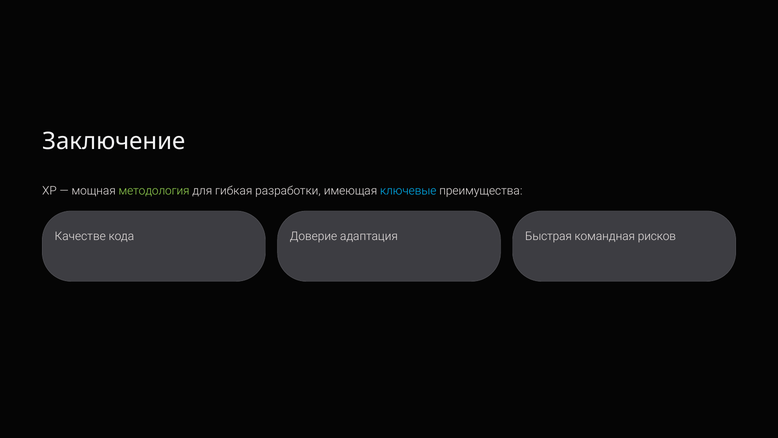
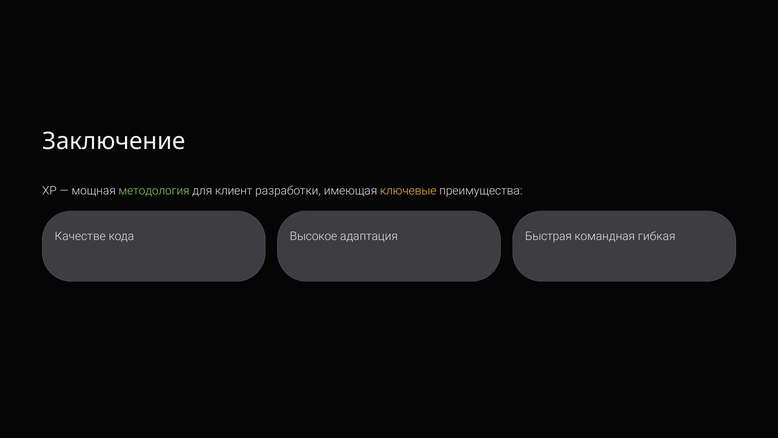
гибкая: гибкая -> клиент
ключевые colour: light blue -> yellow
Доверие: Доверие -> Высокое
рисков: рисков -> гибкая
